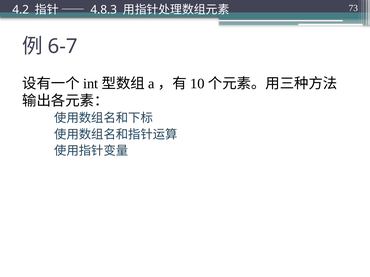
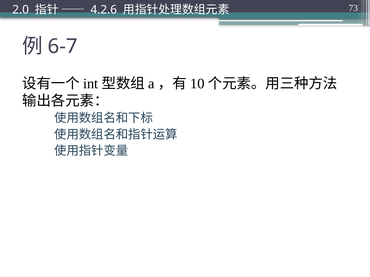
4.2: 4.2 -> 2.0
4.8.3: 4.8.3 -> 4.2.6
